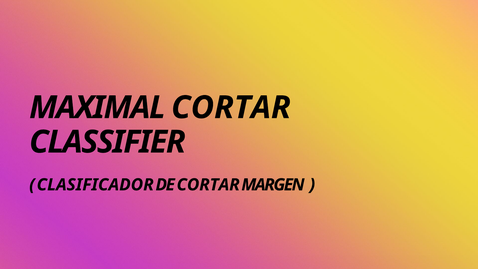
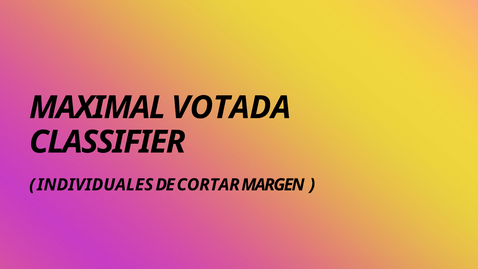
MAXIMAL CORTAR: CORTAR -> VOTADA
CLASIFICADOR: CLASIFICADOR -> INDIVIDUALES
